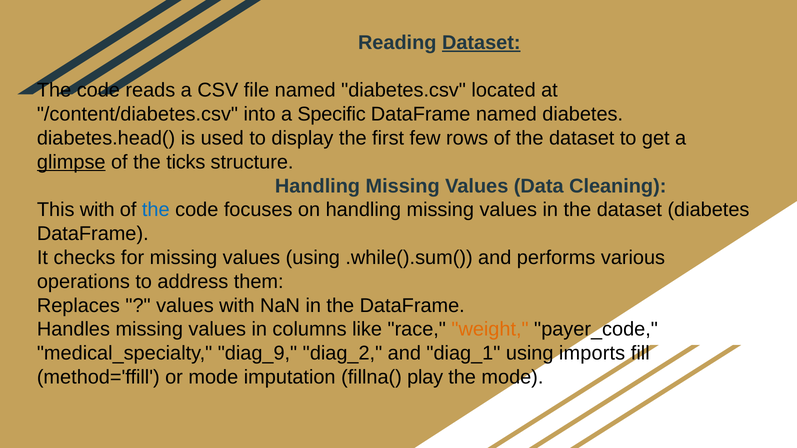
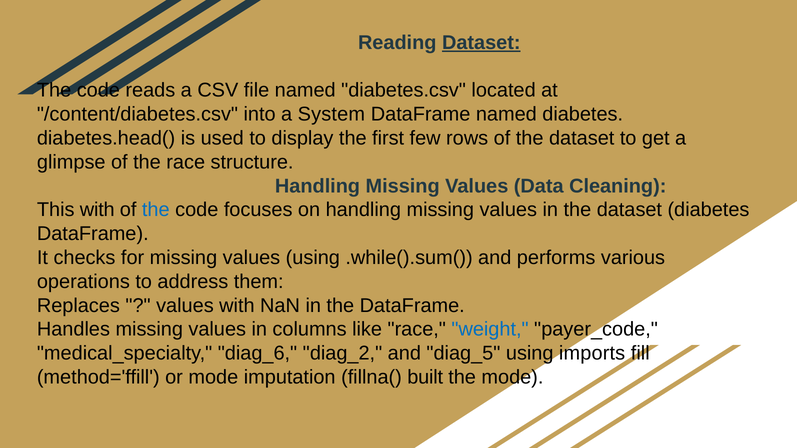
Specific: Specific -> System
glimpse underline: present -> none
the ticks: ticks -> race
weight colour: orange -> blue
diag_9: diag_9 -> diag_6
diag_1: diag_1 -> diag_5
play: play -> built
